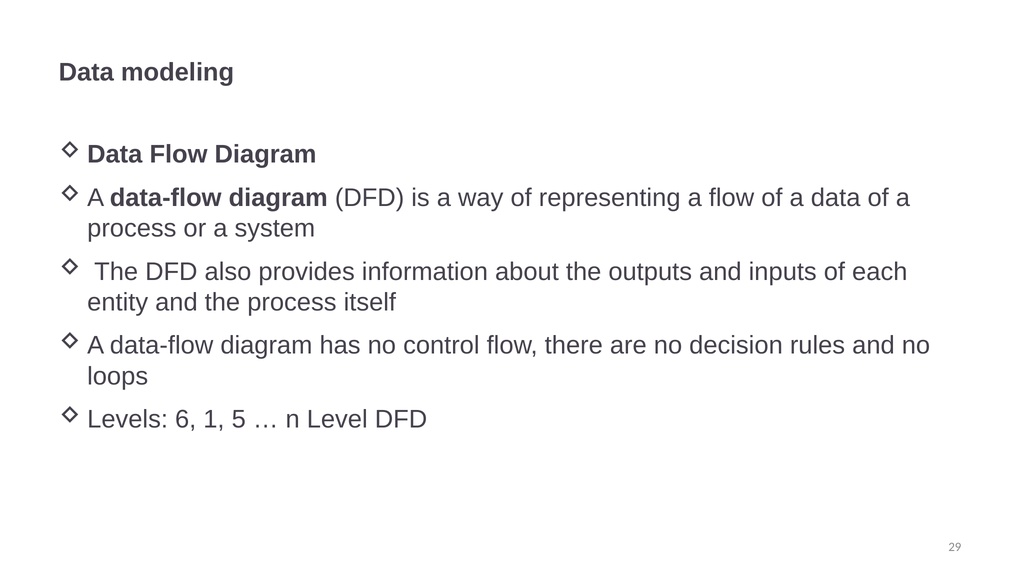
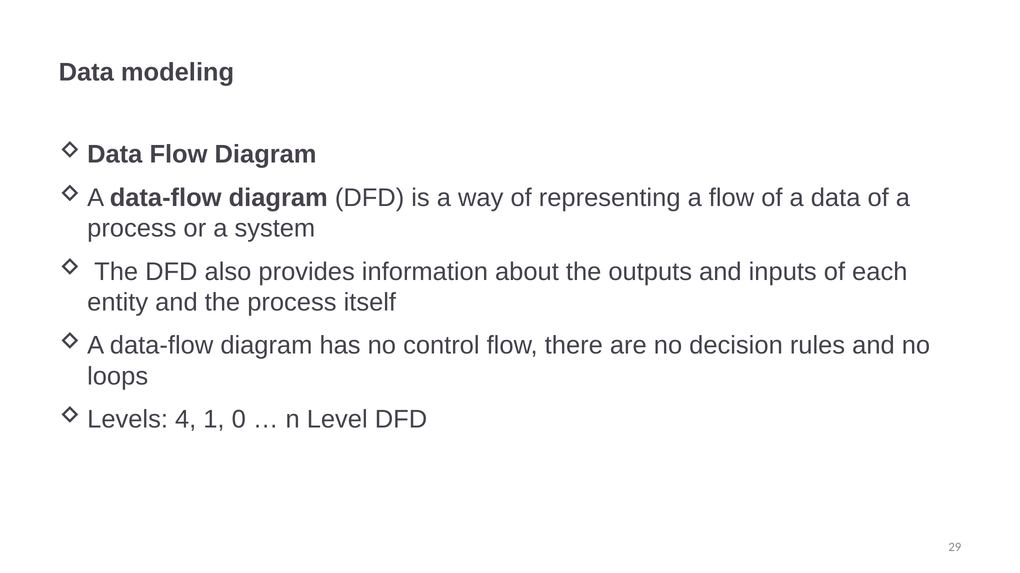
6: 6 -> 4
5: 5 -> 0
